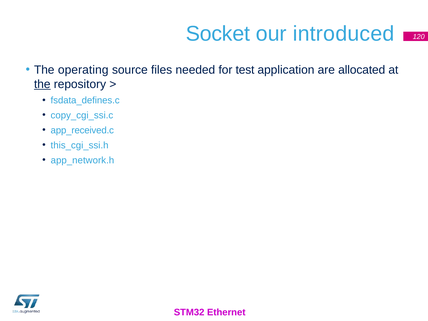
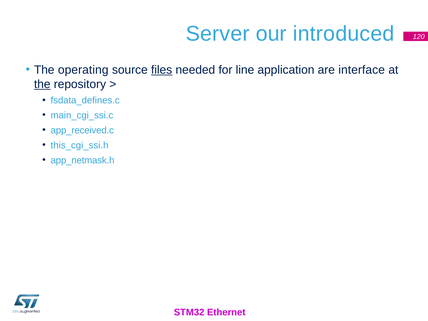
Socket: Socket -> Server
files underline: none -> present
test: test -> line
allocated: allocated -> interface
copy_cgi_ssi.c: copy_cgi_ssi.c -> main_cgi_ssi.c
app_network.h: app_network.h -> app_netmask.h
